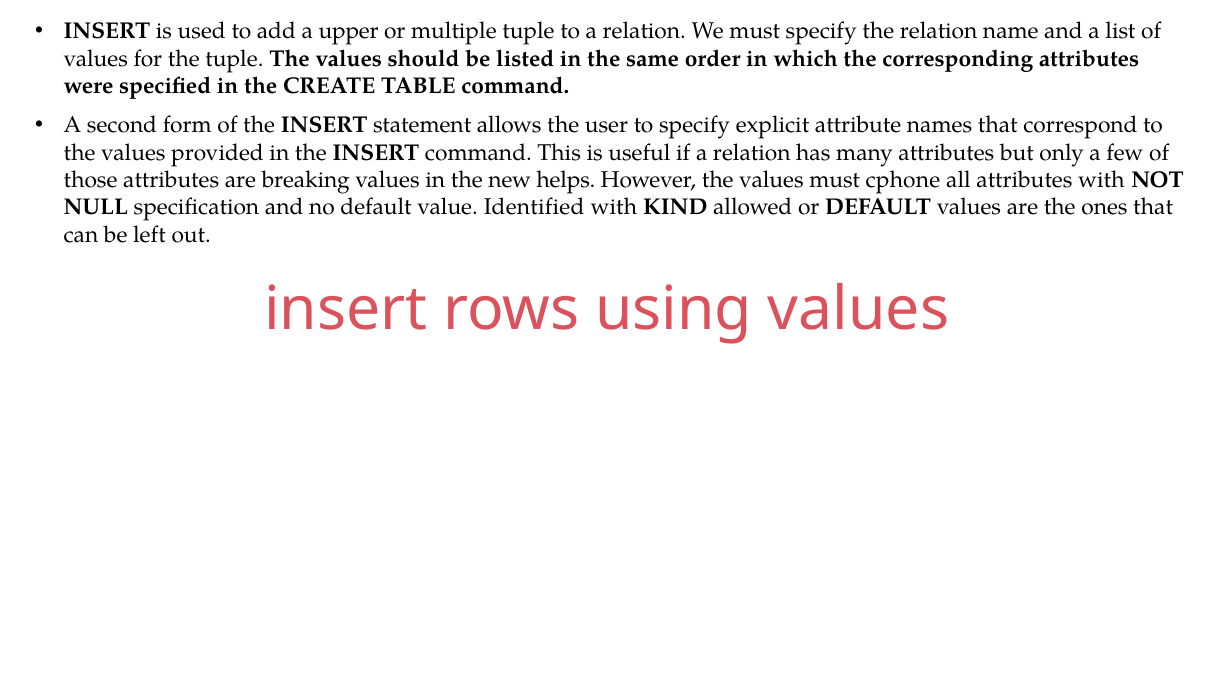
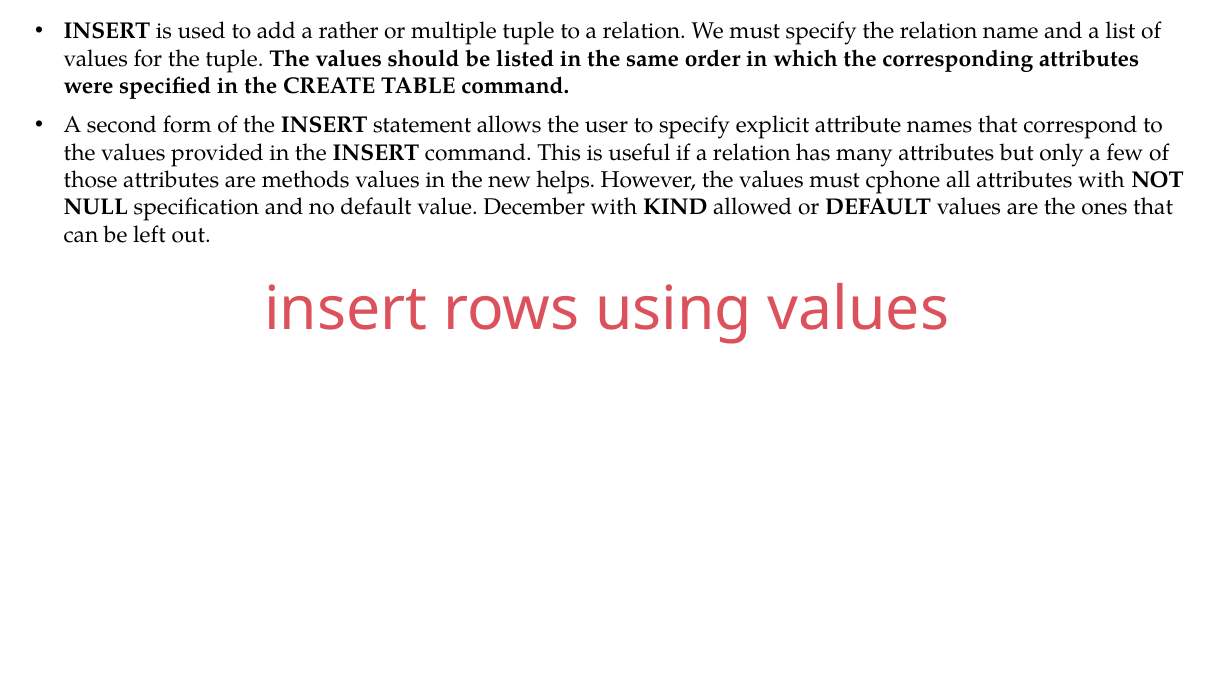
upper: upper -> rather
breaking: breaking -> methods
Identified: Identified -> December
